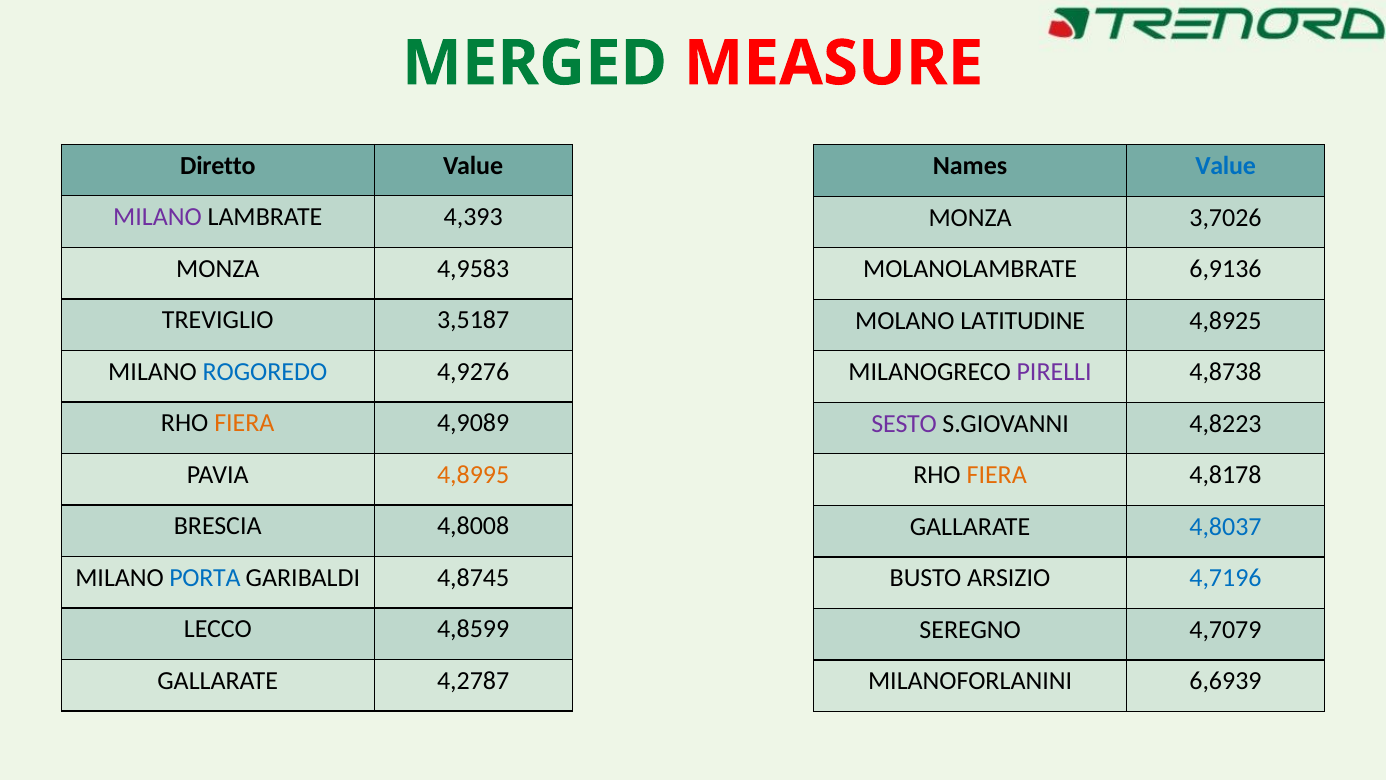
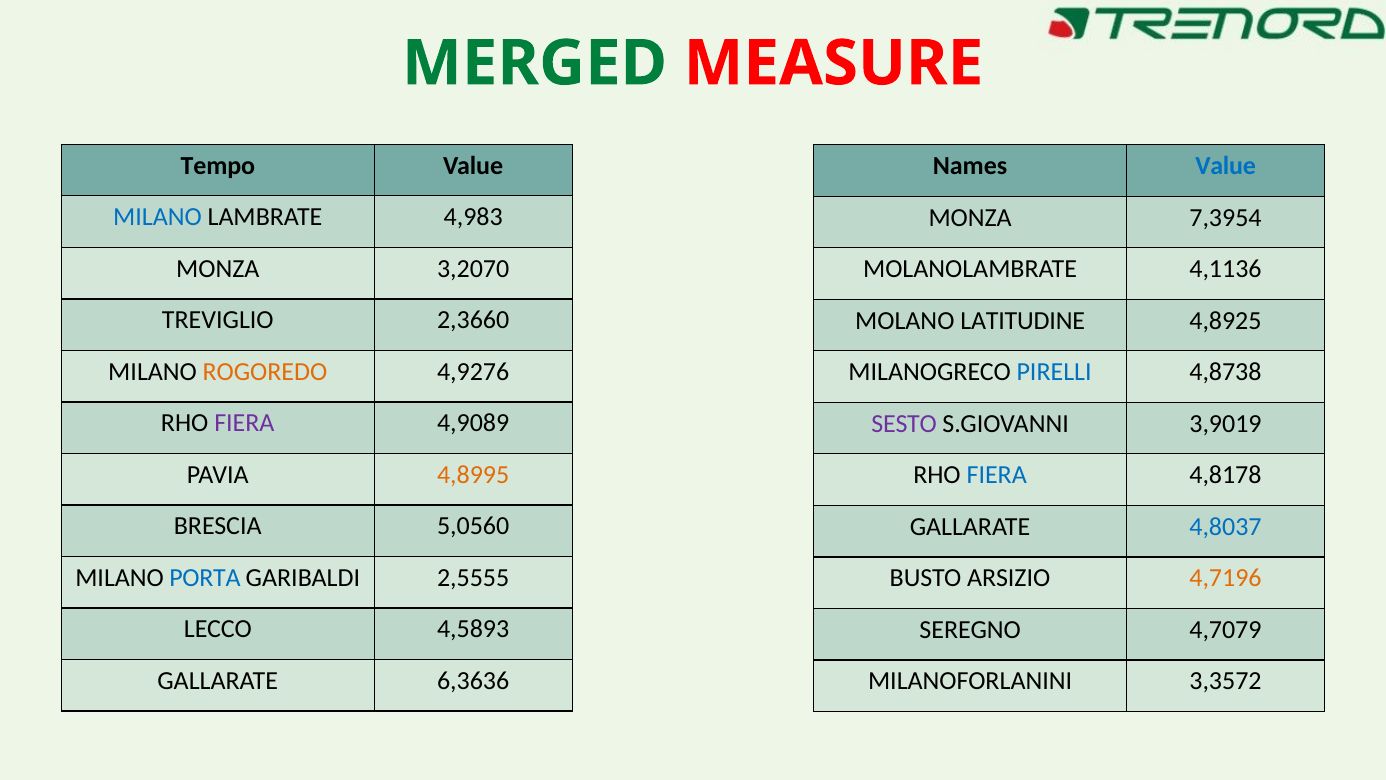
Diretto: Diretto -> Tempo
MILANO at (157, 217) colour: purple -> blue
4,393: 4,393 -> 4,983
3,7026: 3,7026 -> 7,3954
4,9583: 4,9583 -> 3,2070
6,9136: 6,9136 -> 4,1136
3,5187: 3,5187 -> 2,3660
ROGOREDO colour: blue -> orange
PIRELLI colour: purple -> blue
FIERA at (244, 423) colour: orange -> purple
4,8223: 4,8223 -> 3,9019
FIERA at (997, 475) colour: orange -> blue
4,8008: 4,8008 -> 5,0560
4,8745: 4,8745 -> 2,5555
4,7196 colour: blue -> orange
4,8599: 4,8599 -> 4,5893
4,2787: 4,2787 -> 6,3636
6,6939: 6,6939 -> 3,3572
